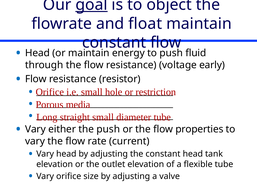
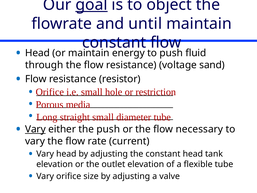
float: float -> until
early: early -> sand
Vary at (35, 129) underline: none -> present
properties: properties -> necessary
